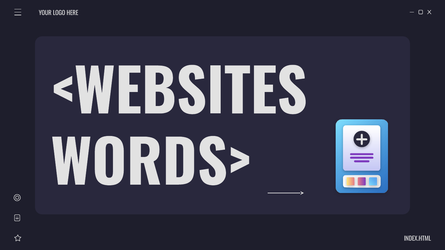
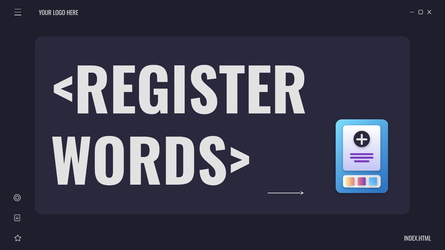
<WEBSITES: <WEBSITES -> <REGISTER
